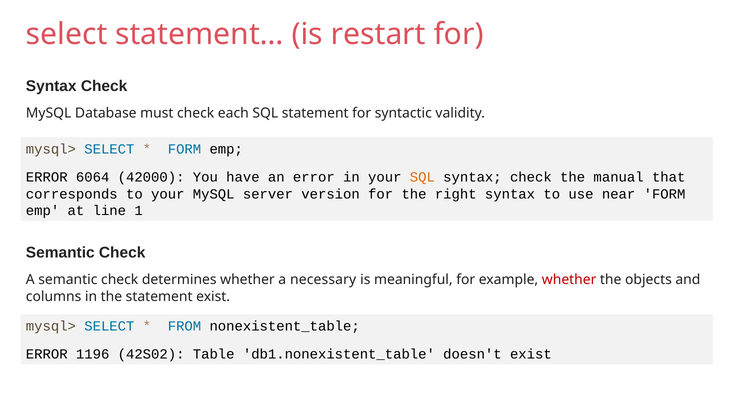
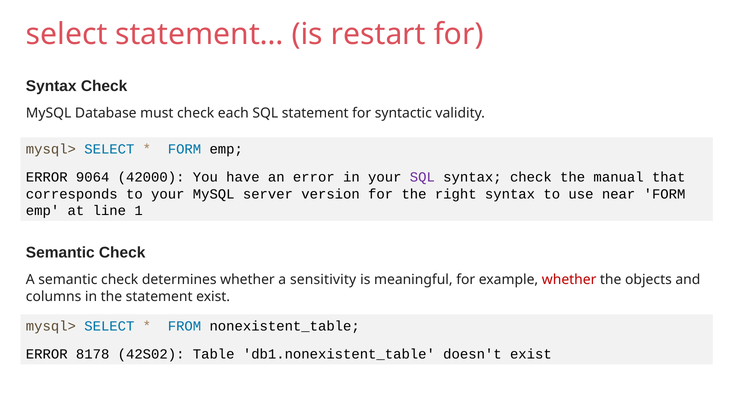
6064: 6064 -> 9064
SQL at (422, 177) colour: orange -> purple
necessary: necessary -> sensitivity
1196: 1196 -> 8178
